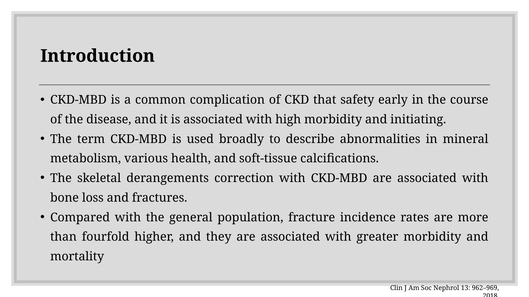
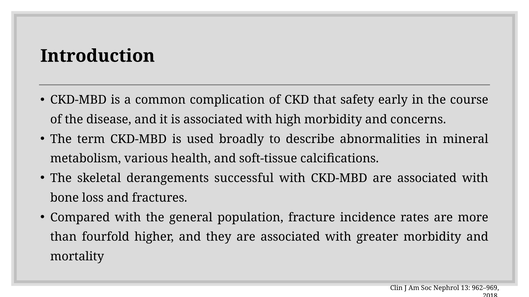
initiating: initiating -> concerns
correction: correction -> successful
